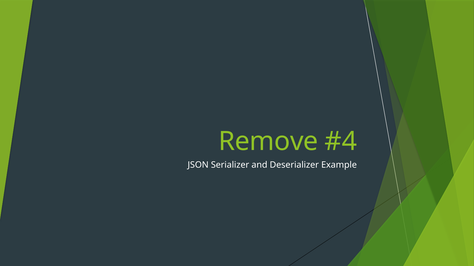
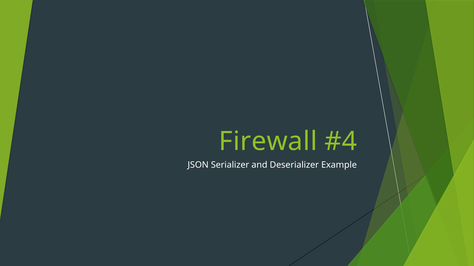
Remove: Remove -> Firewall
